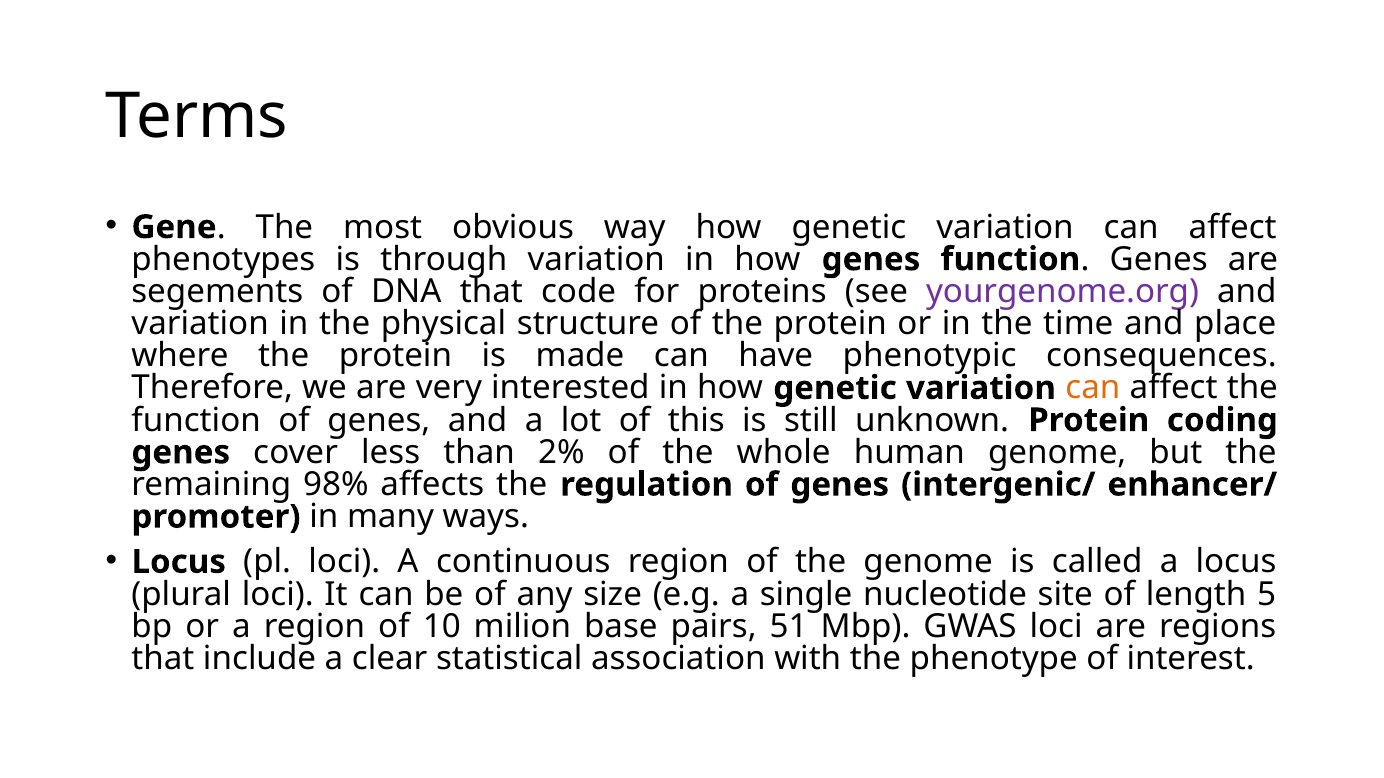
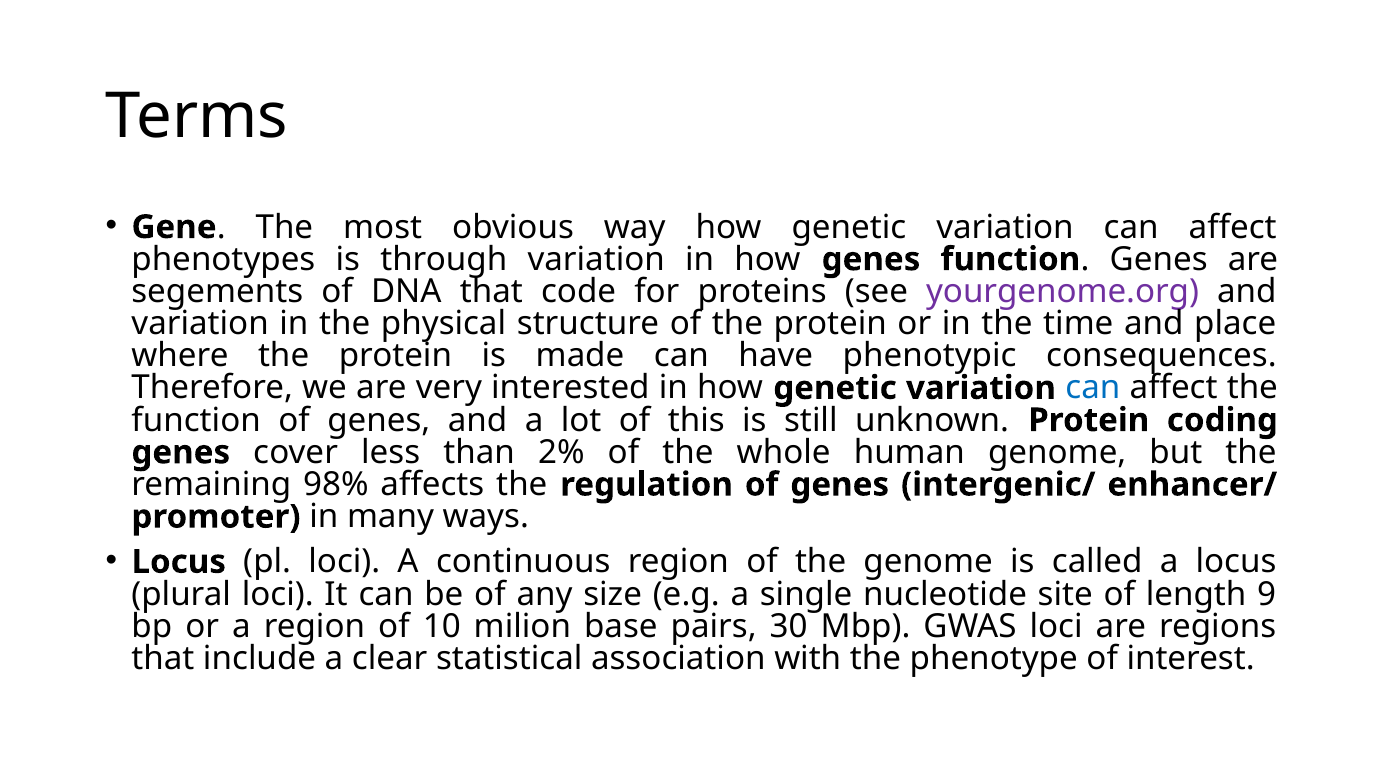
can at (1093, 388) colour: orange -> blue
5: 5 -> 9
51: 51 -> 30
